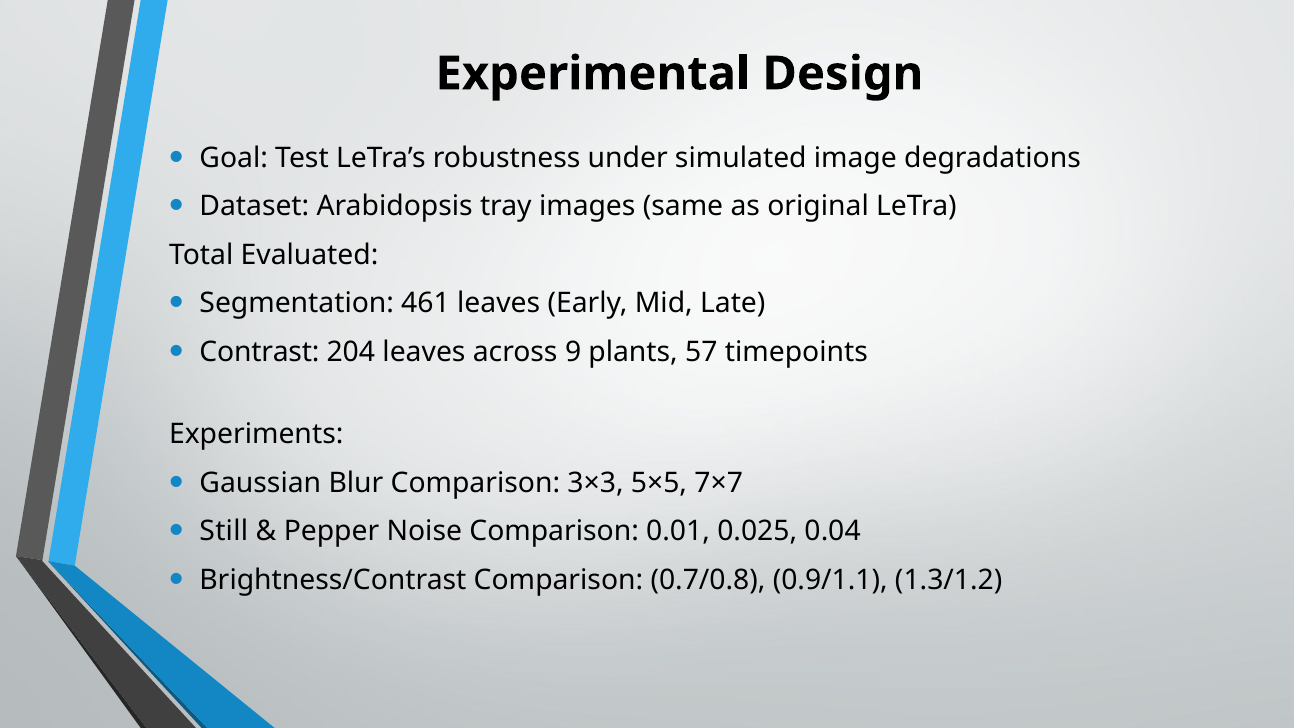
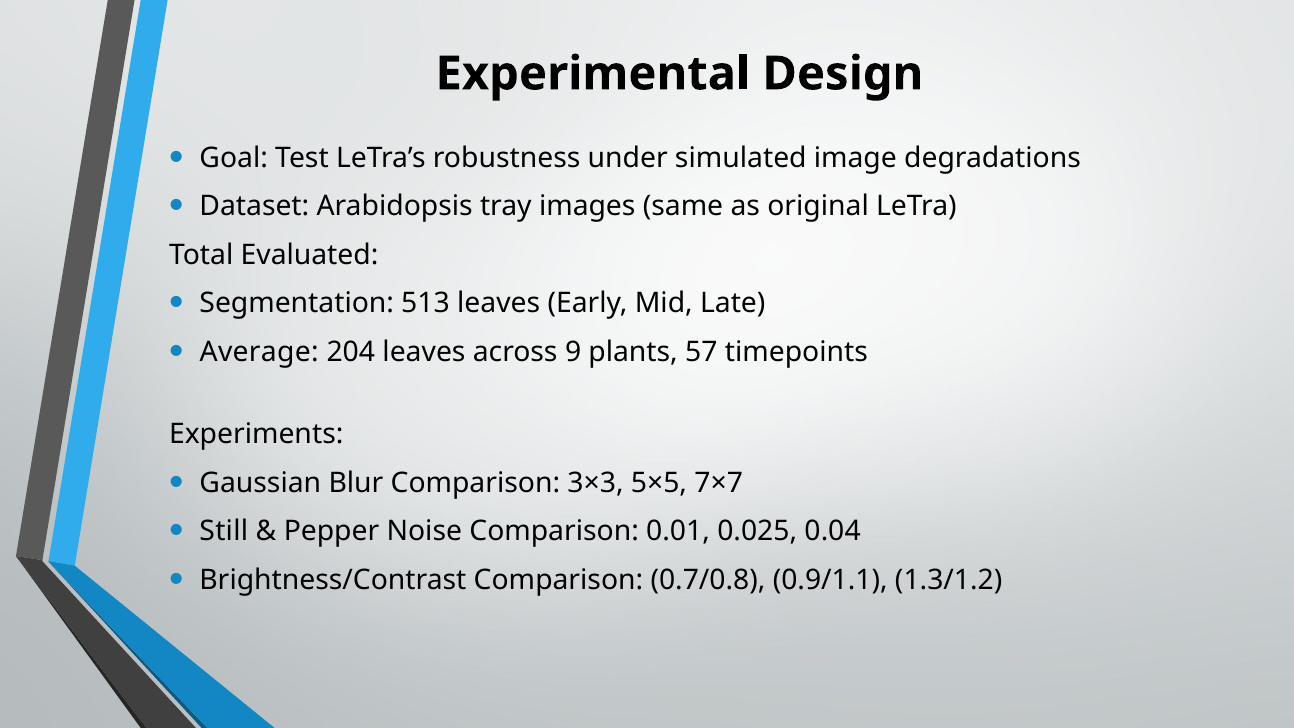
461: 461 -> 513
Contrast: Contrast -> Average
